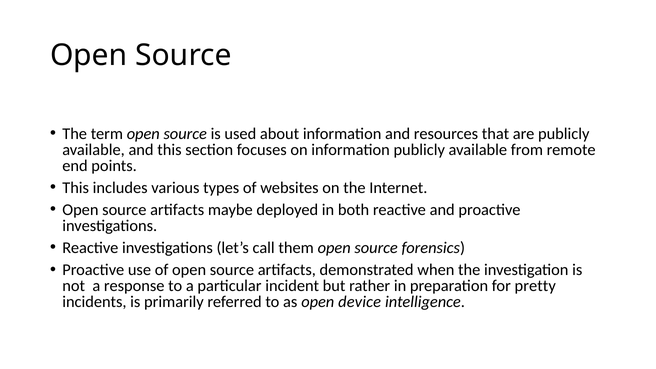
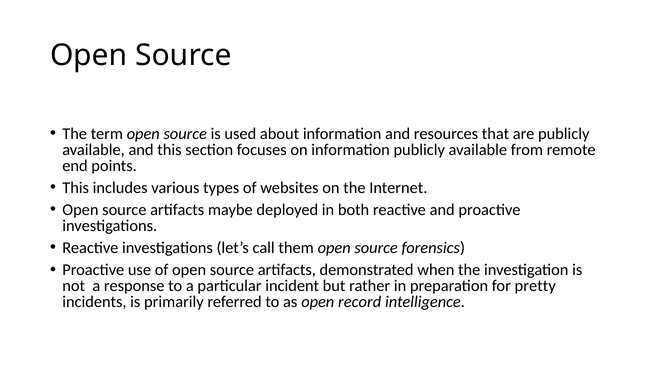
device: device -> record
